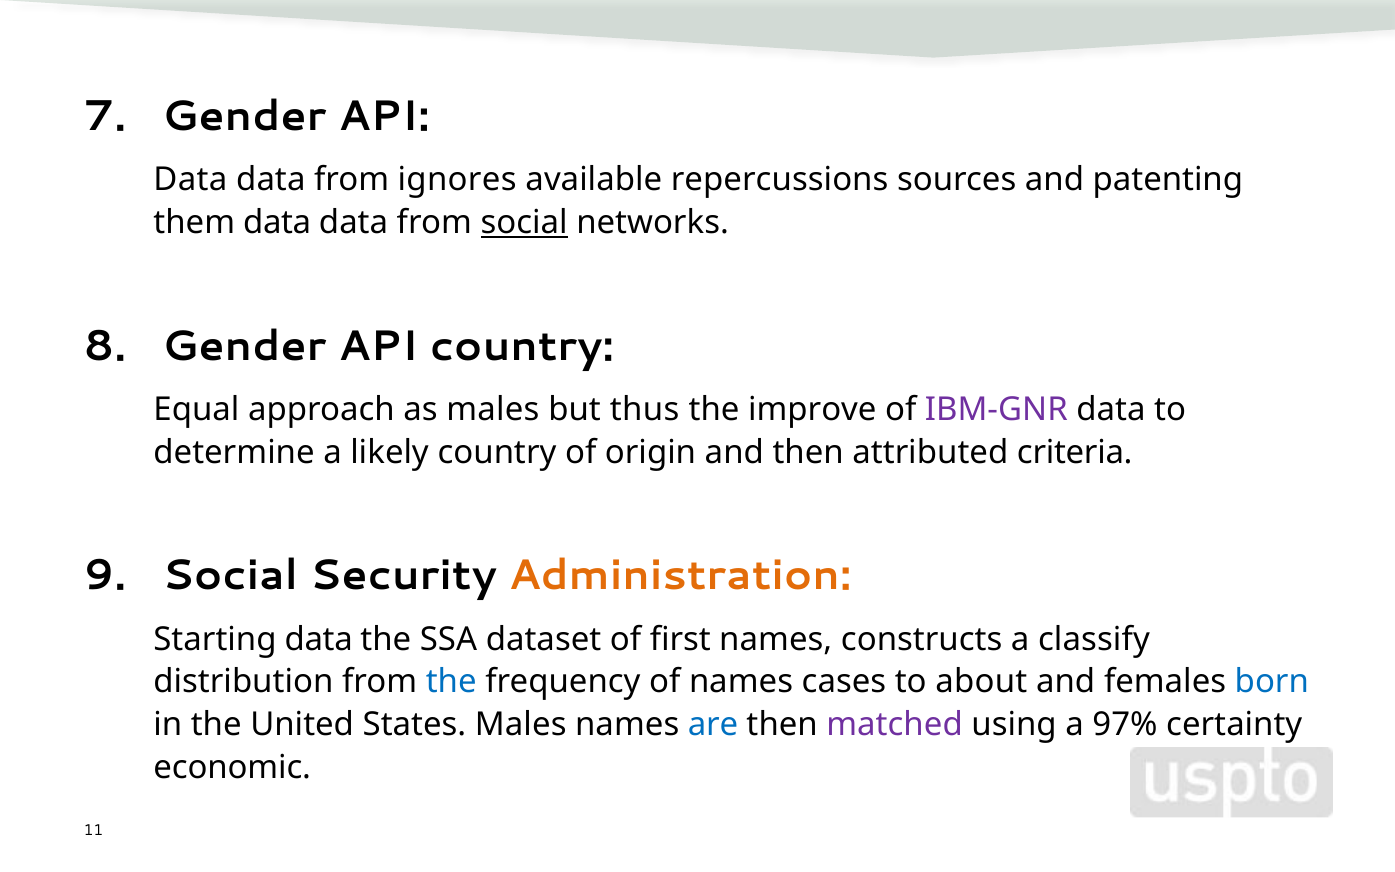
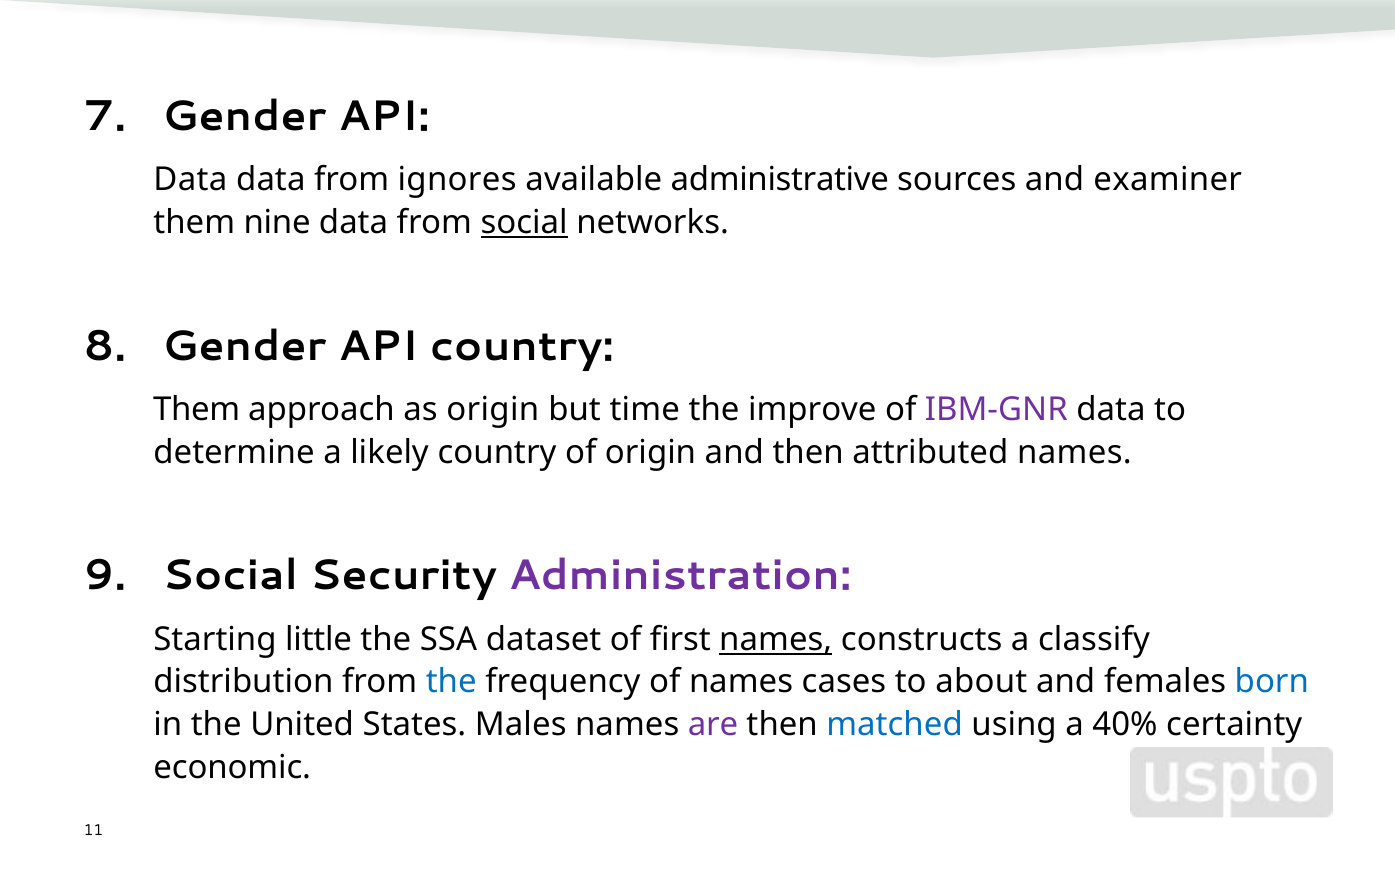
repercussions: repercussions -> administrative
patenting: patenting -> examiner
them data: data -> nine
Equal at (196, 409): Equal -> Them
as males: males -> origin
thus: thus -> time
attributed criteria: criteria -> names
Administration colour: orange -> purple
Starting data: data -> little
names at (776, 639) underline: none -> present
are colour: blue -> purple
matched colour: purple -> blue
97%: 97% -> 40%
